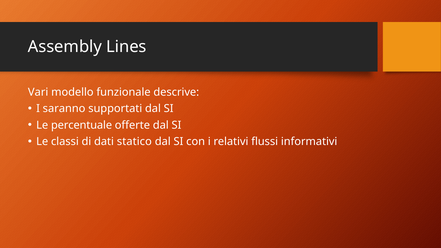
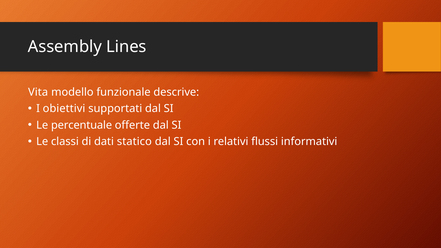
Vari: Vari -> Vita
saranno: saranno -> obiettivi
